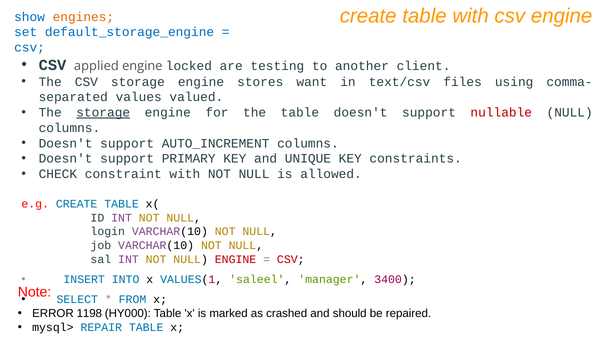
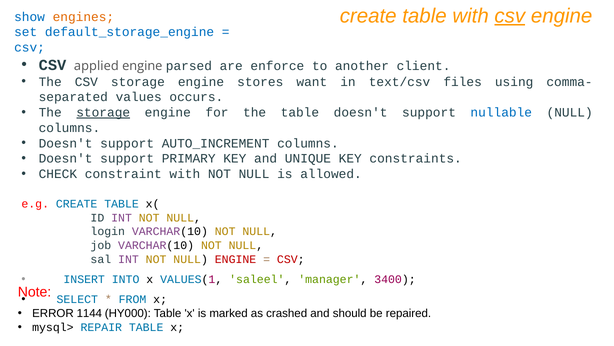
csv at (510, 16) underline: none -> present
locked: locked -> parsed
testing: testing -> enforce
valued: valued -> occurs
nullable colour: red -> blue
1198: 1198 -> 1144
